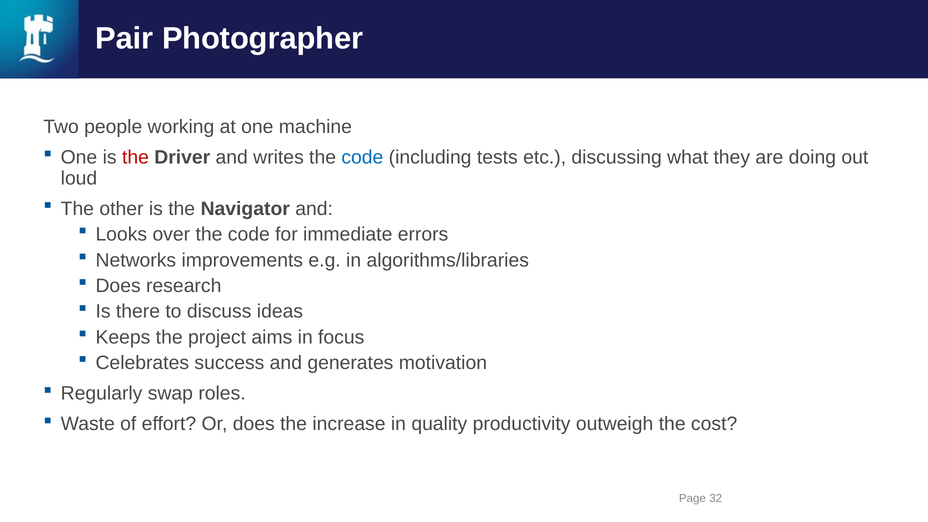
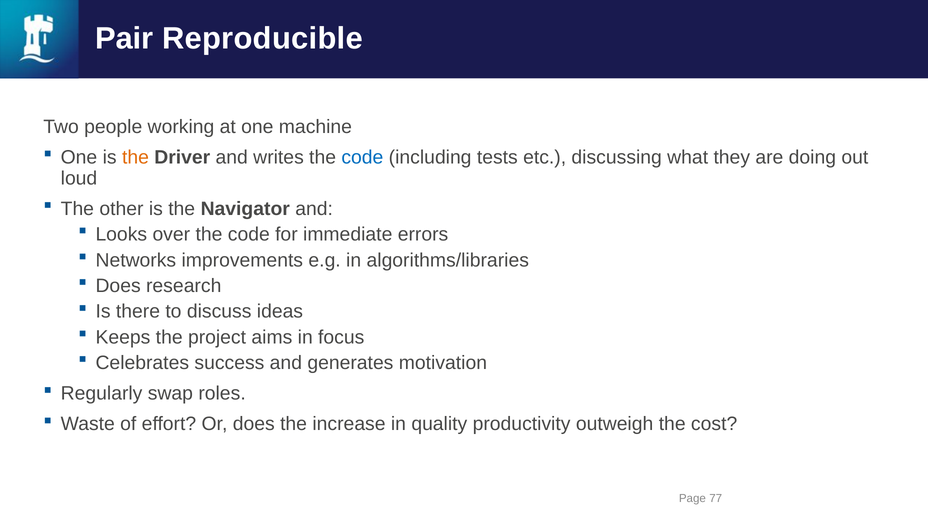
Photographer: Photographer -> Reproducible
the at (135, 157) colour: red -> orange
32: 32 -> 77
